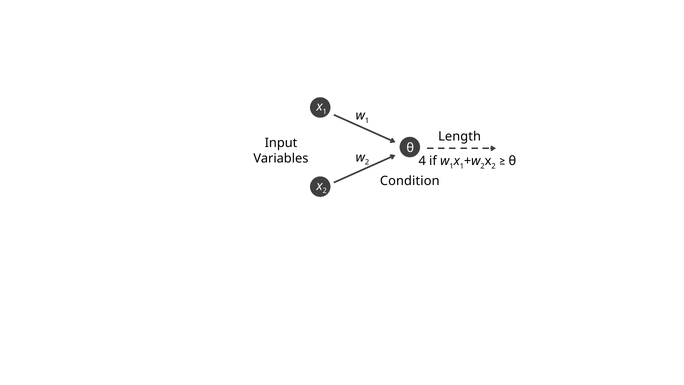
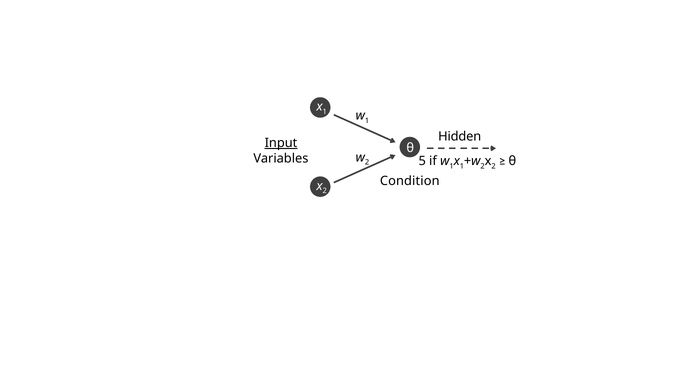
Length: Length -> Hidden
Input underline: none -> present
4: 4 -> 5
